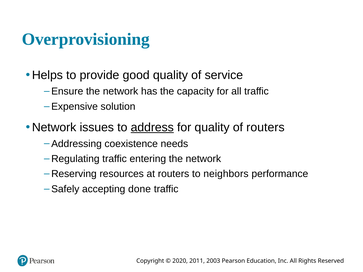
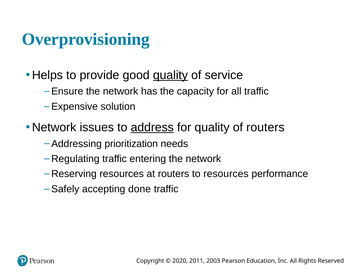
quality at (170, 75) underline: none -> present
coexistence: coexistence -> prioritization
to neighbors: neighbors -> resources
